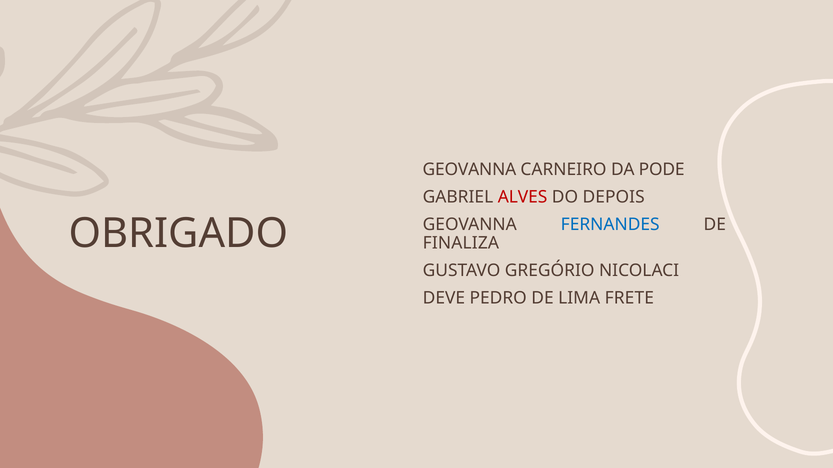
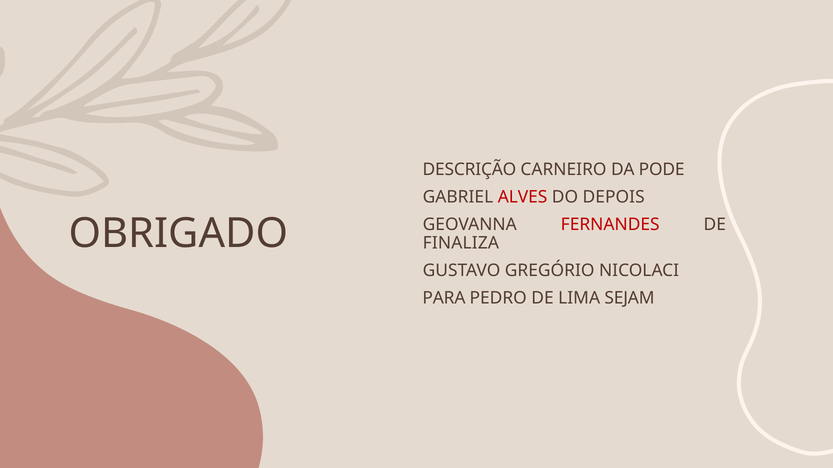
GEOVANNA at (469, 170): GEOVANNA -> DESCRIÇÃO
FERNANDES colour: blue -> red
DEVE: DEVE -> PARA
FRETE: FRETE -> SEJAM
